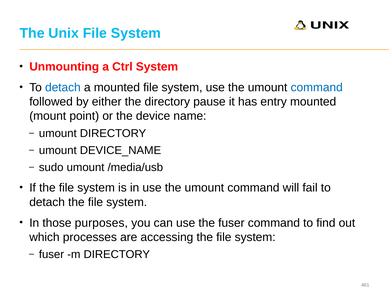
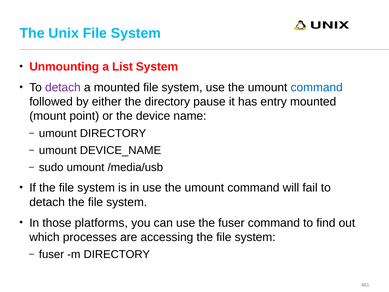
Ctrl: Ctrl -> List
detach at (63, 87) colour: blue -> purple
purposes: purposes -> platforms
